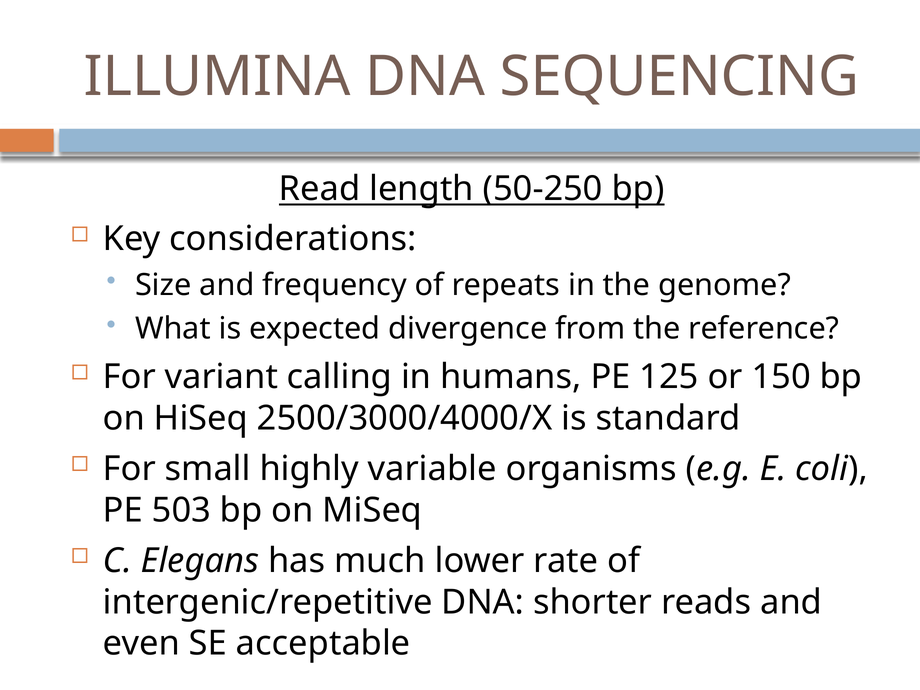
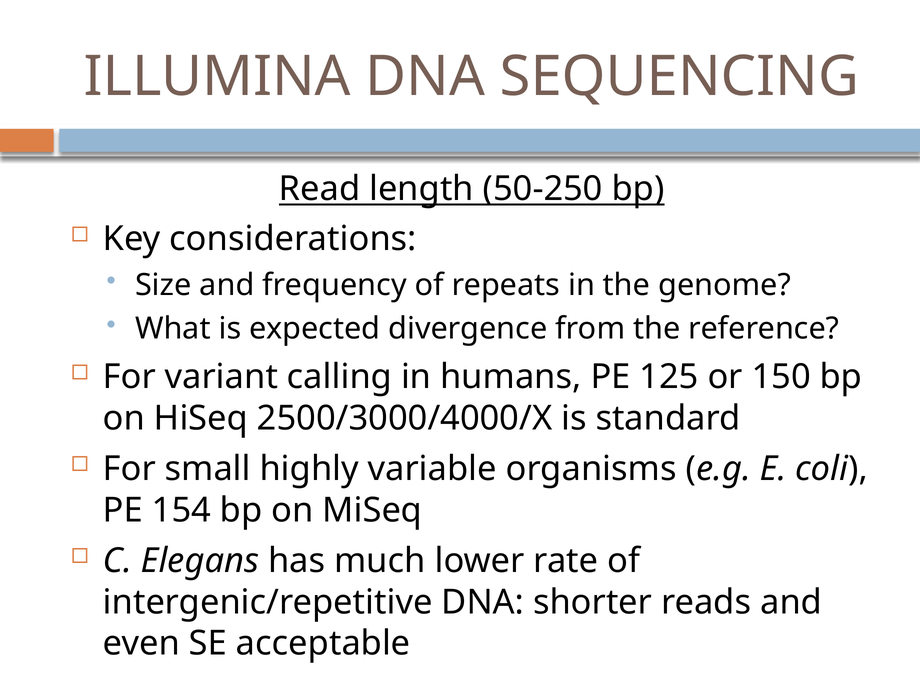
503: 503 -> 154
